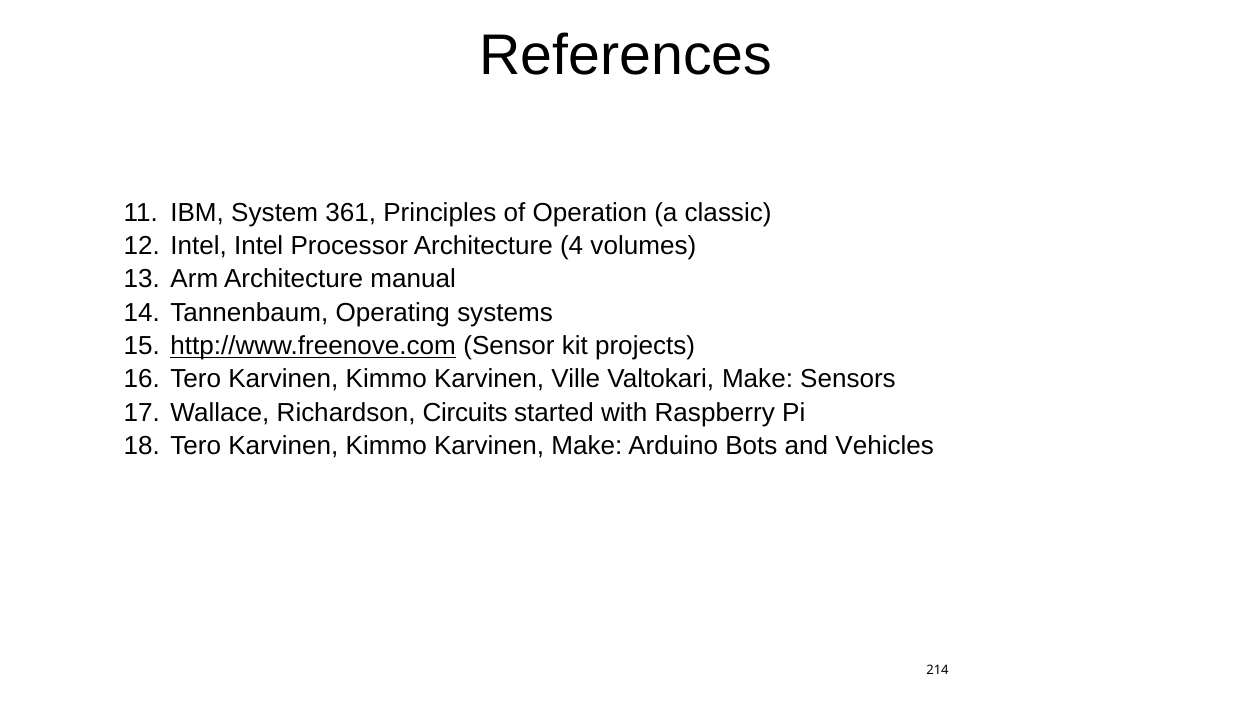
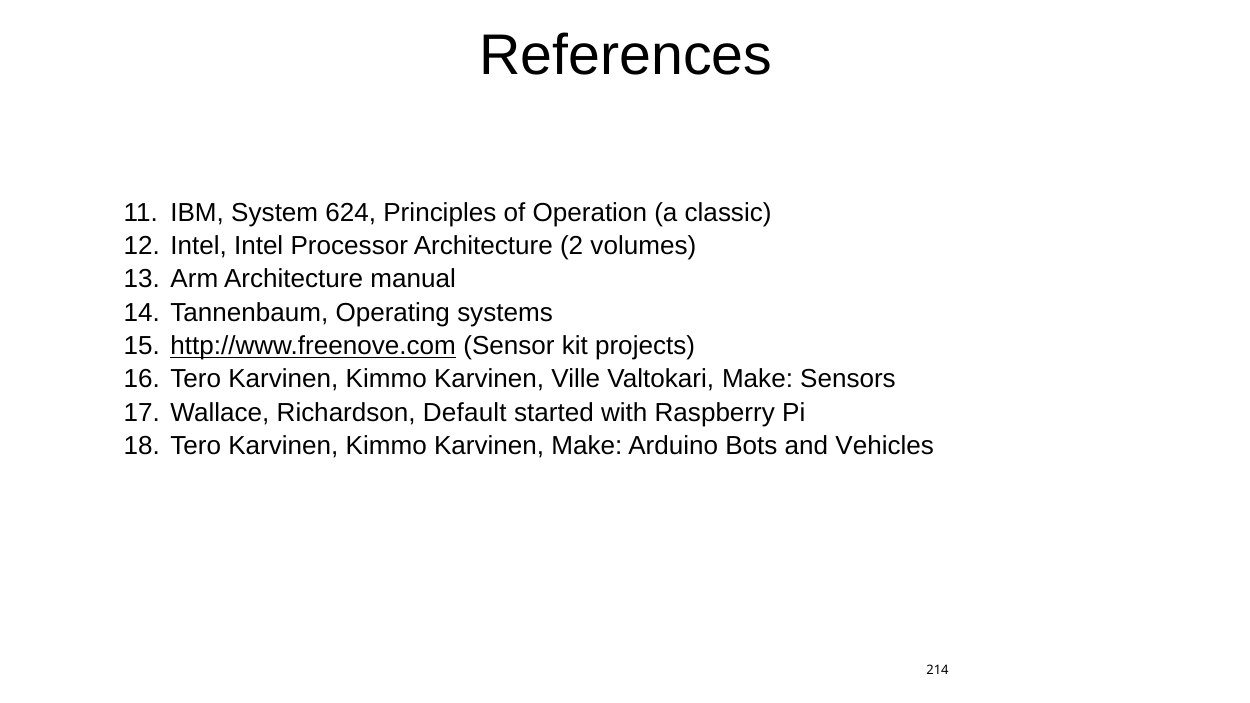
361: 361 -> 624
4: 4 -> 2
Circuits: Circuits -> Default
